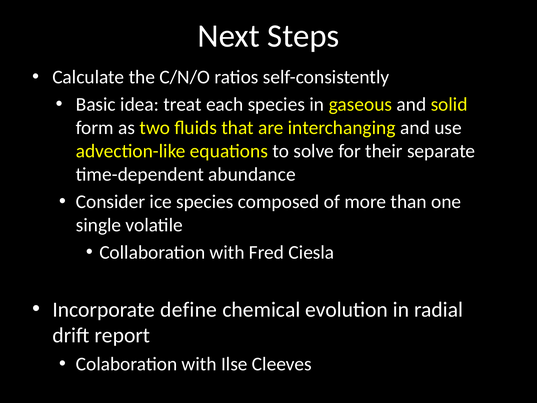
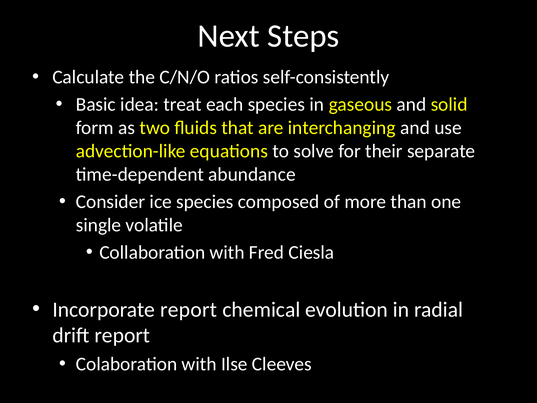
Incorporate define: define -> report
